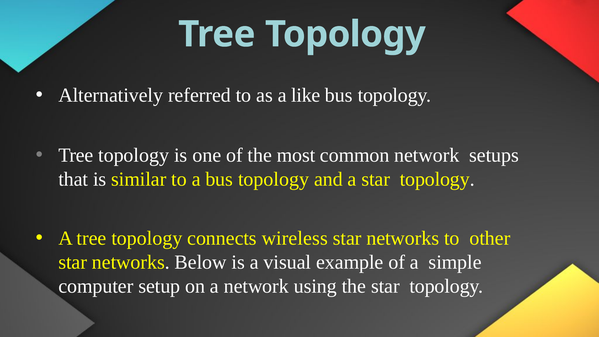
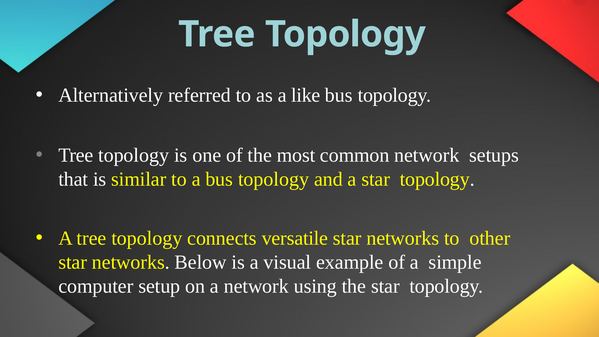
wireless: wireless -> versatile
